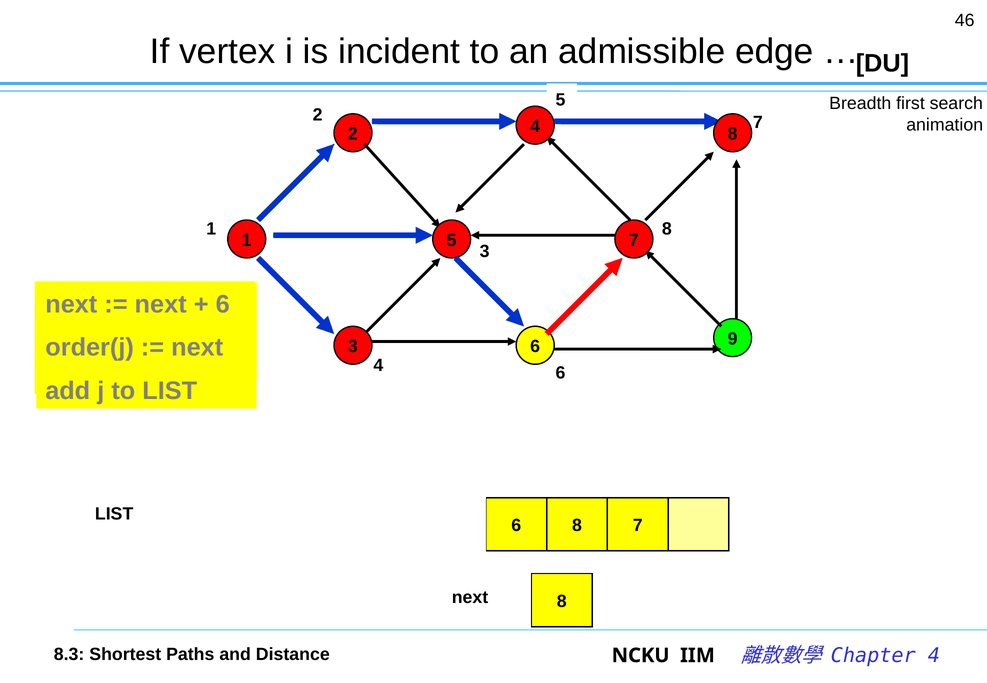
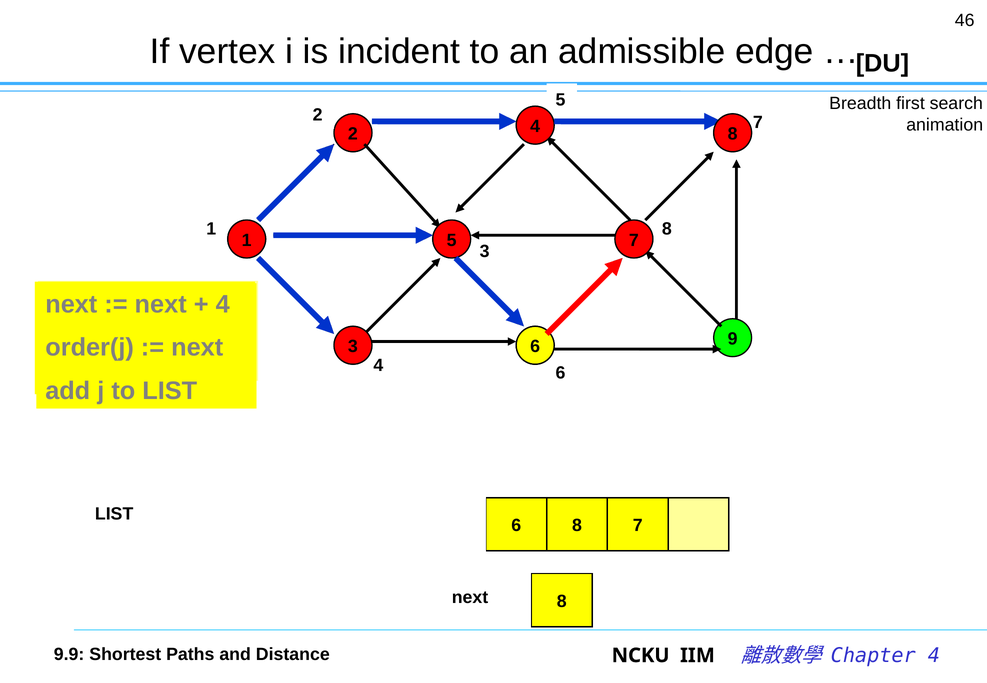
6 at (223, 305): 6 -> 4
8.3: 8.3 -> 9.9
